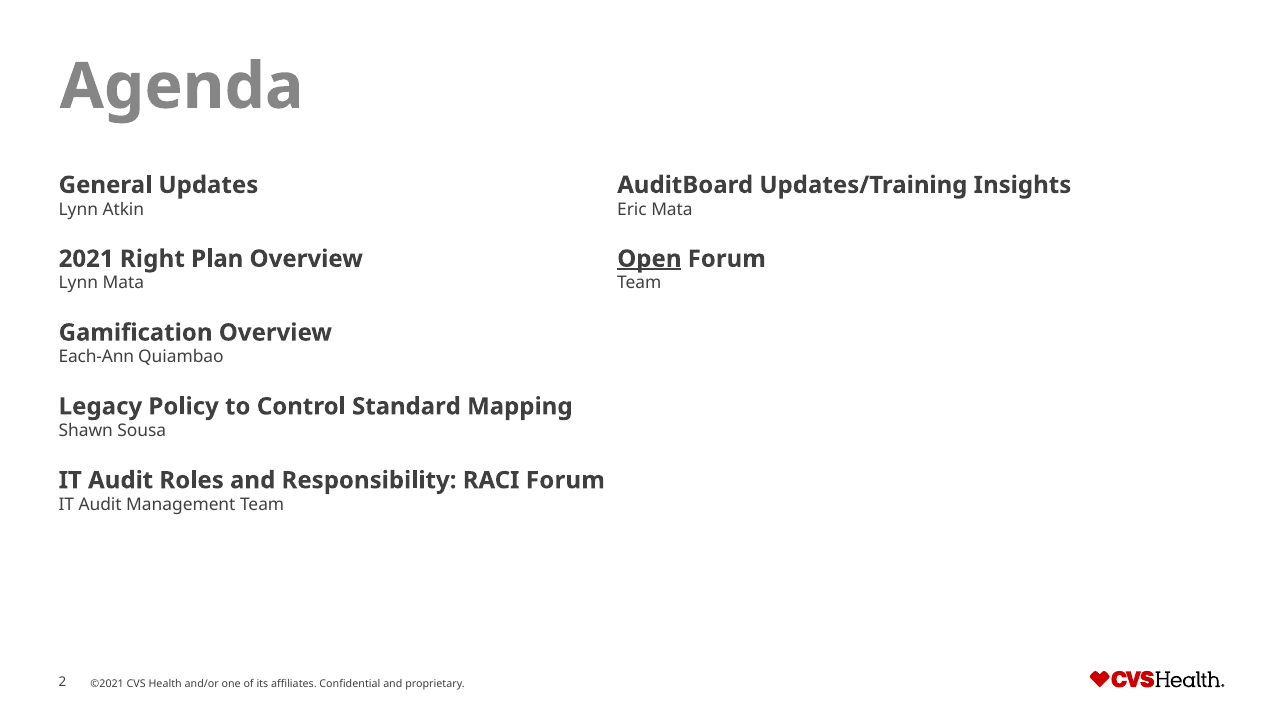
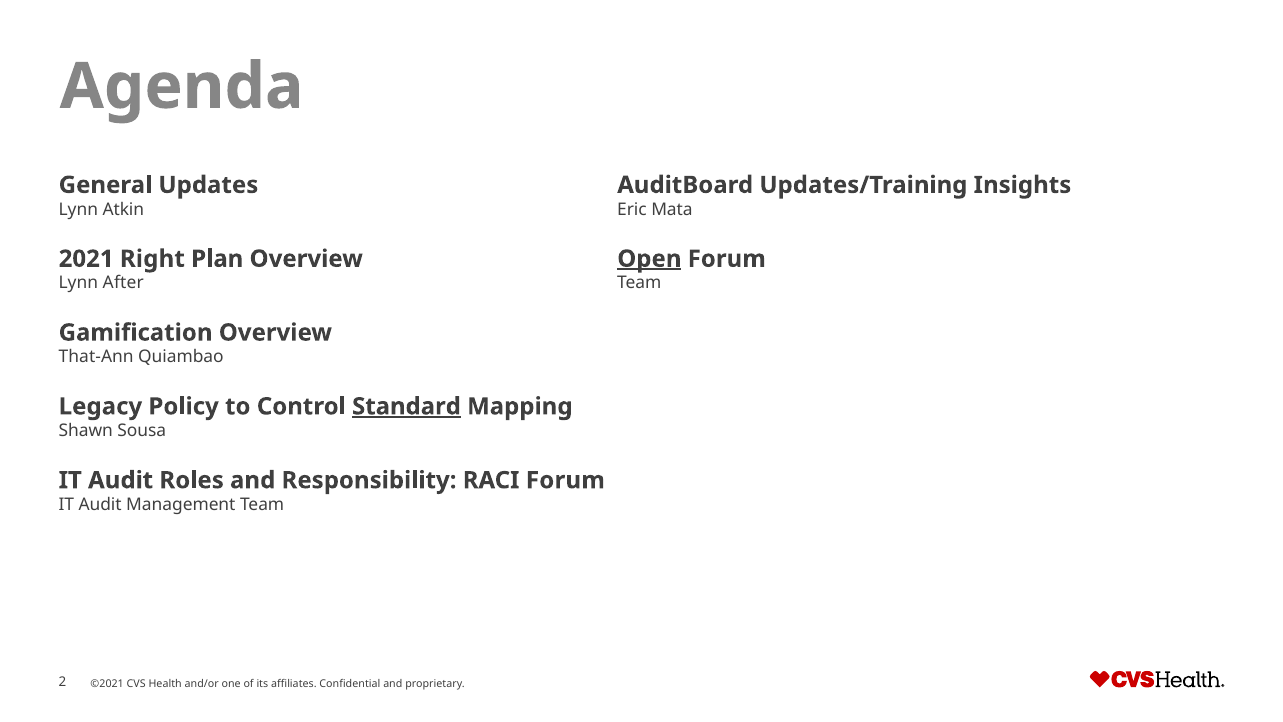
Lynn Mata: Mata -> After
Each-Ann: Each-Ann -> That-Ann
Standard underline: none -> present
